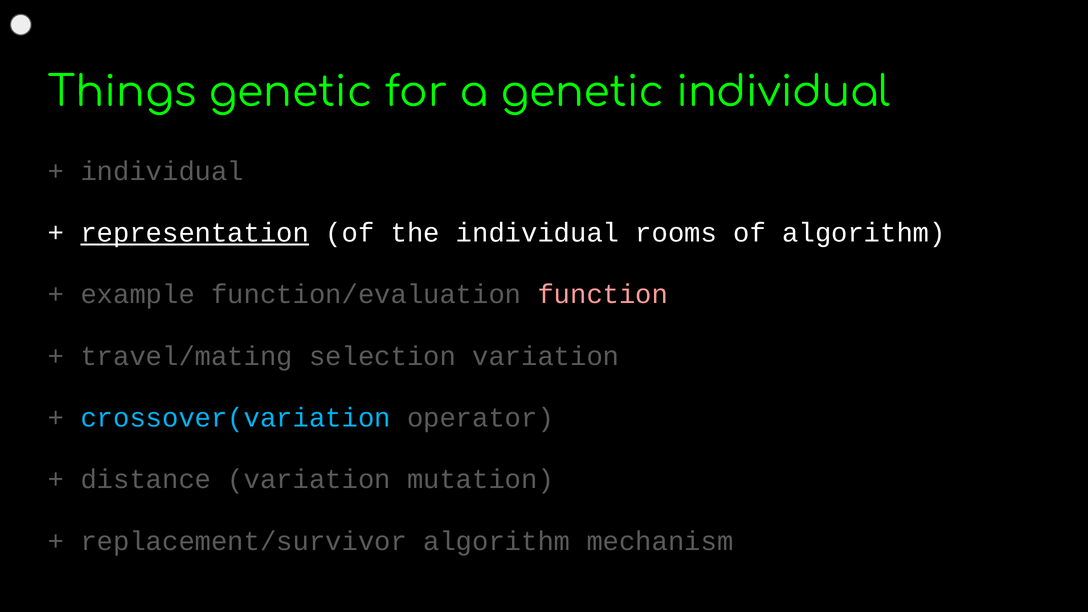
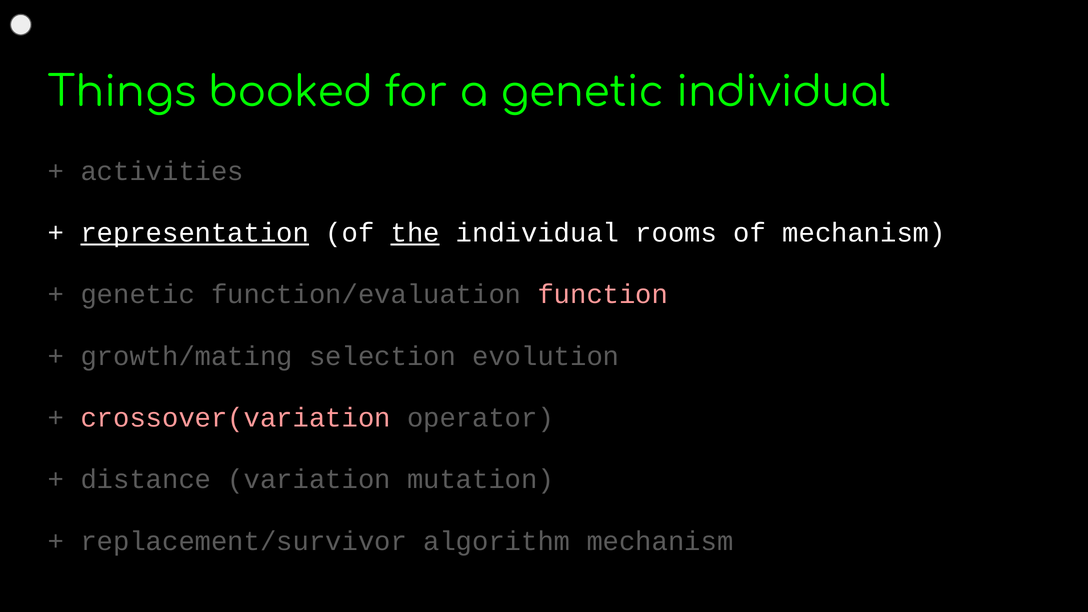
Things genetic: genetic -> booked
individual at (162, 171): individual -> activities
the underline: none -> present
of algorithm: algorithm -> mechanism
example at (138, 294): example -> genetic
travel/mating: travel/mating -> growth/mating
selection variation: variation -> evolution
crossover(variation colour: light blue -> pink
